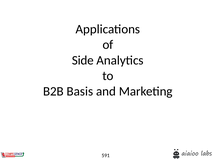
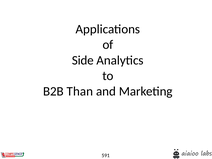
Basis: Basis -> Than
